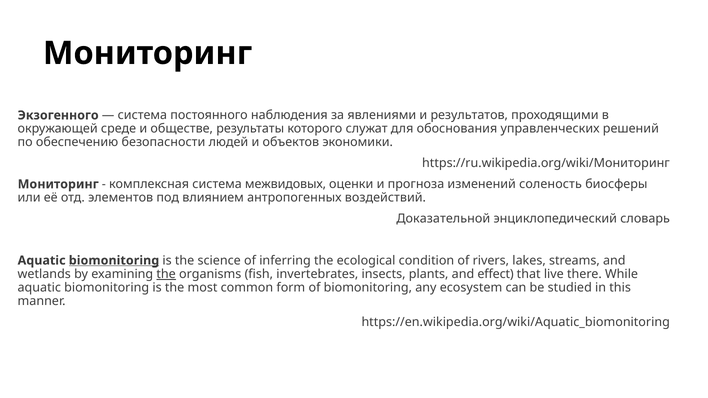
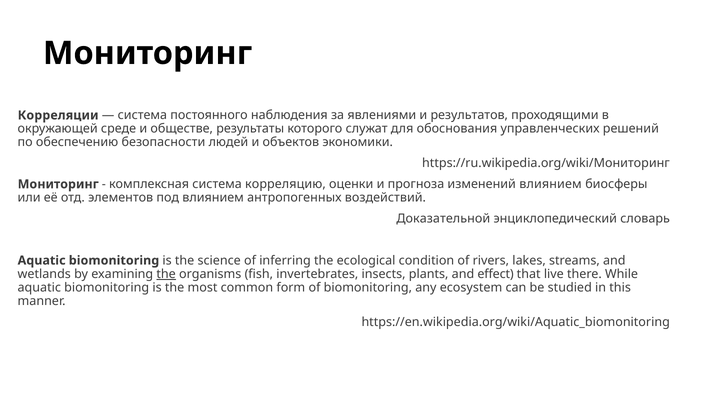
Экзогенного: Экзогенного -> Корреляции
межвидовых: межвидовых -> корреляцию
изменений соленость: соленость -> влиянием
biomonitoring at (114, 261) underline: present -> none
